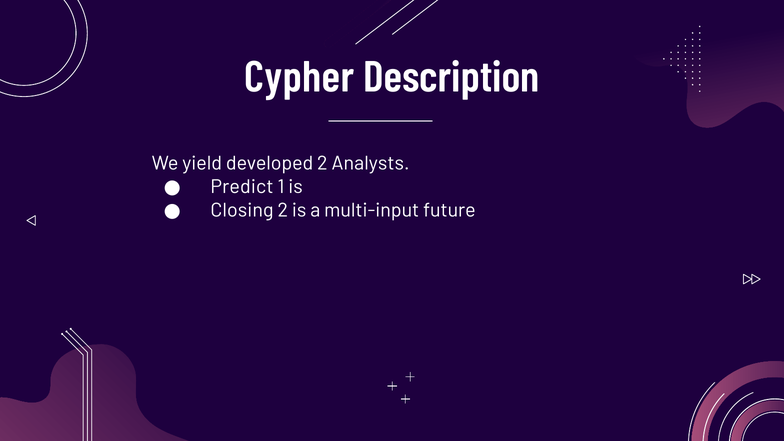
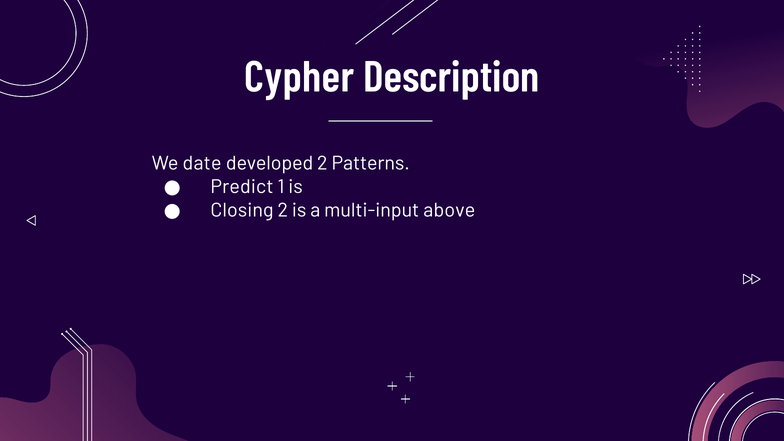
yield: yield -> date
Analysts: Analysts -> Patterns
future: future -> above
